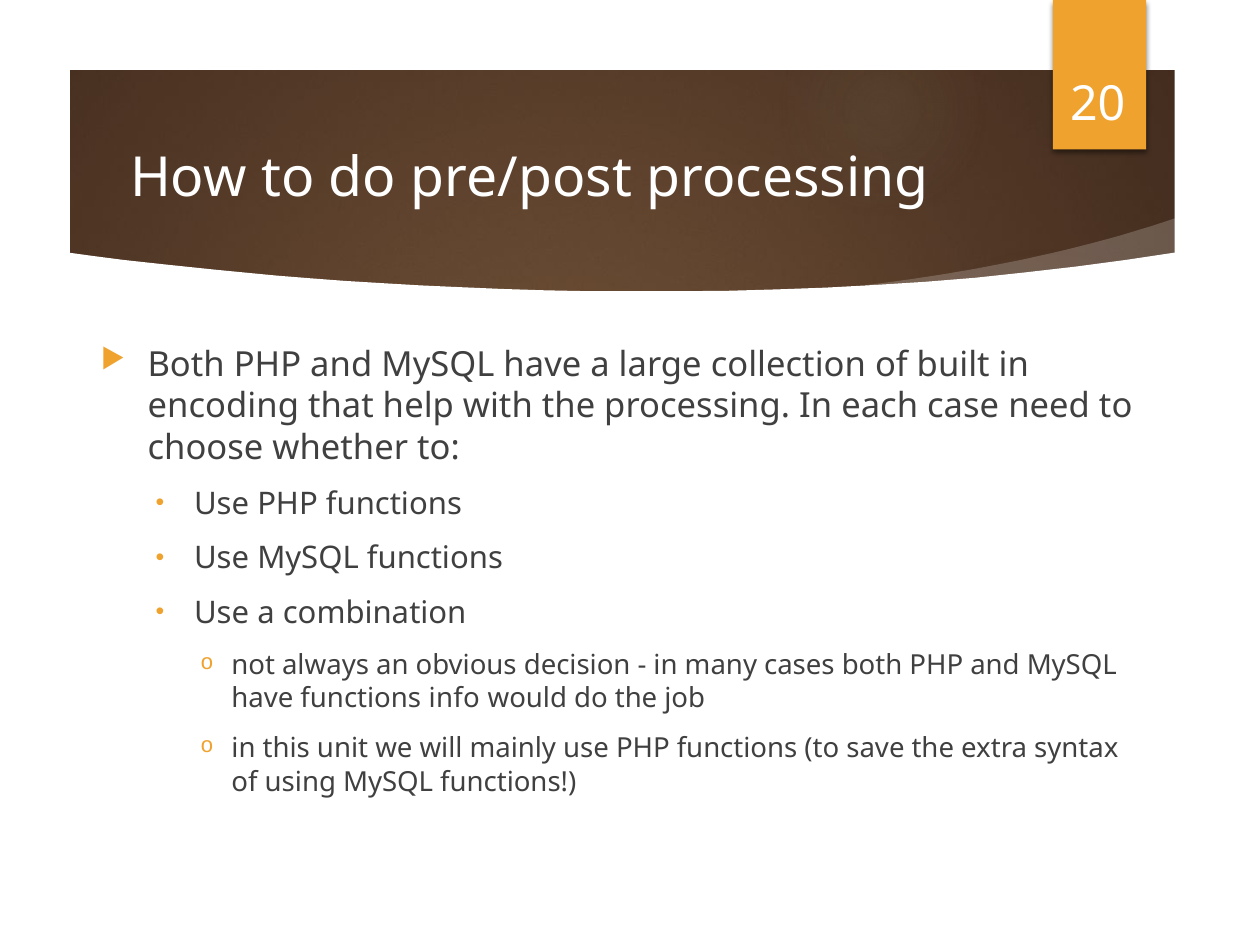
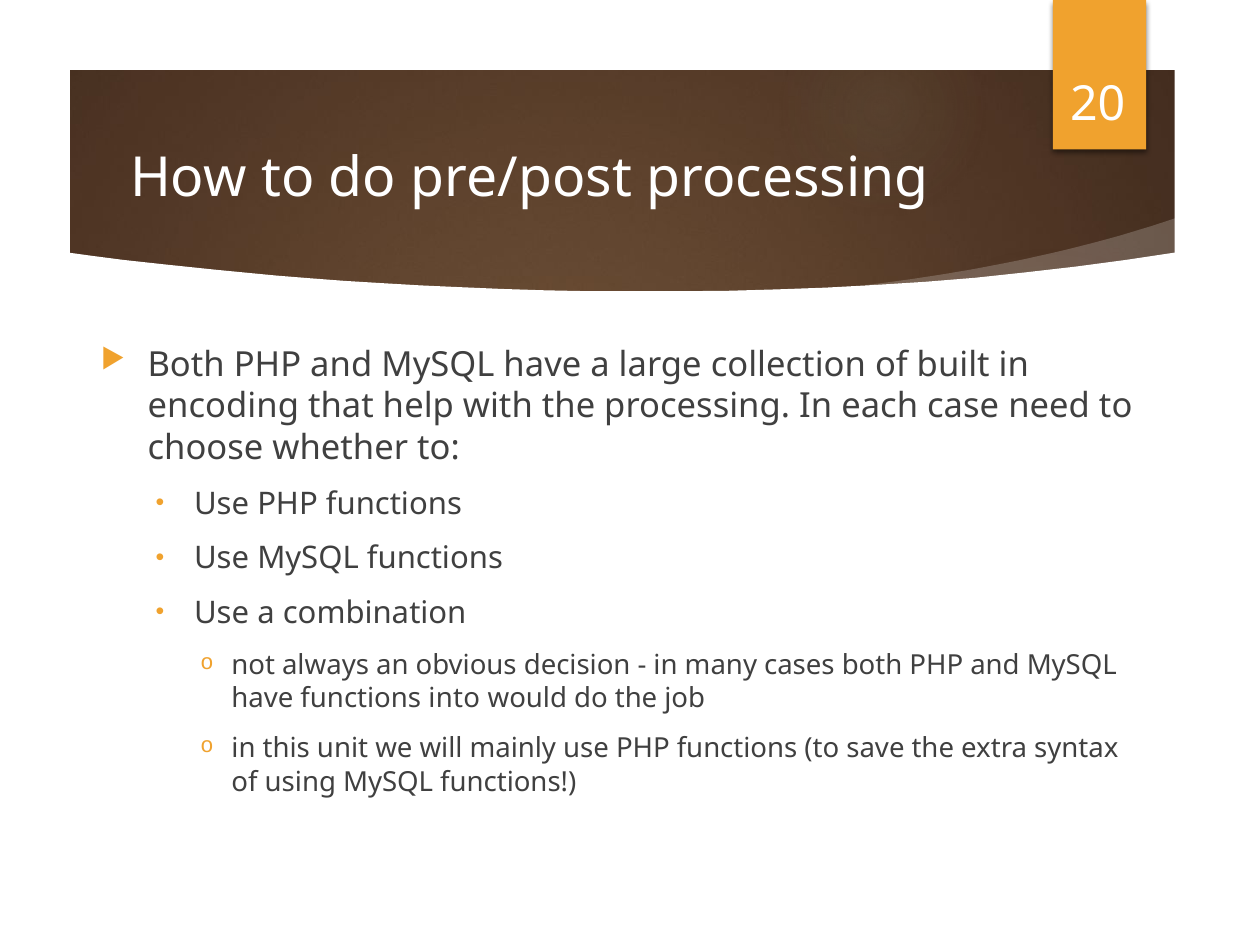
info: info -> into
